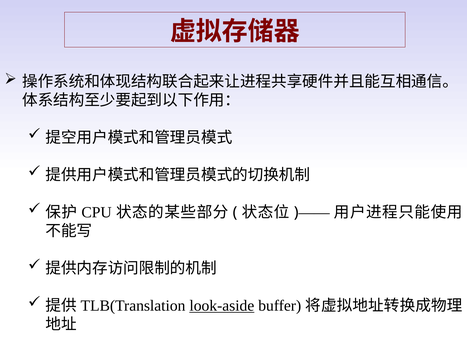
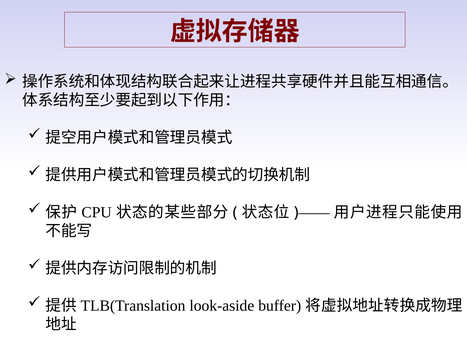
look-aside underline: present -> none
